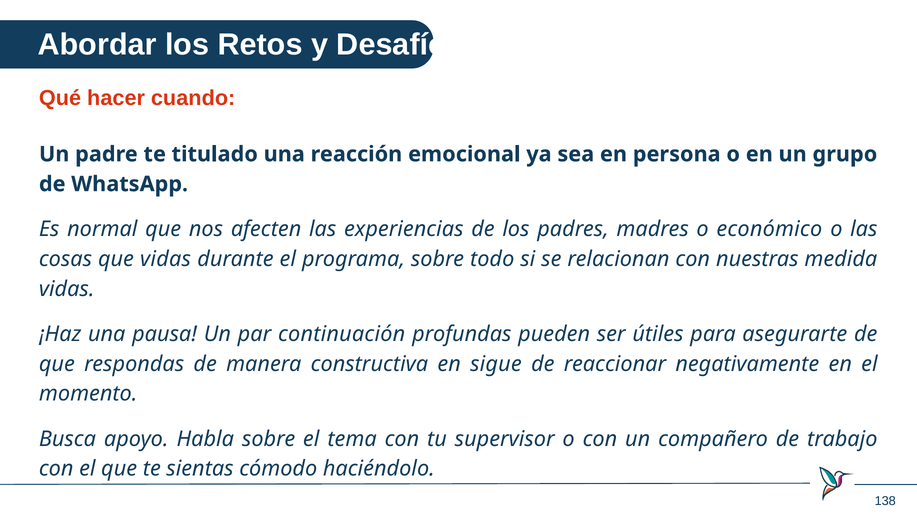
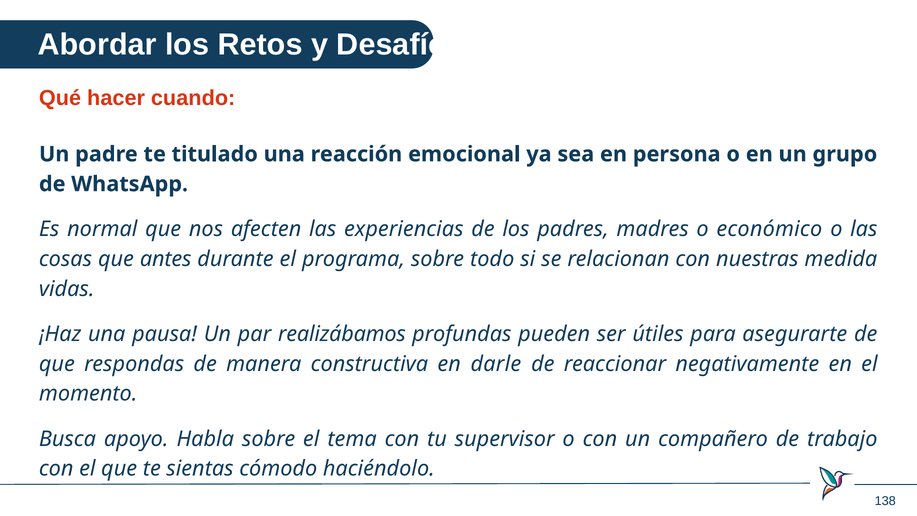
que vidas: vidas -> antes
continuación: continuación -> realizábamos
sigue: sigue -> darle
